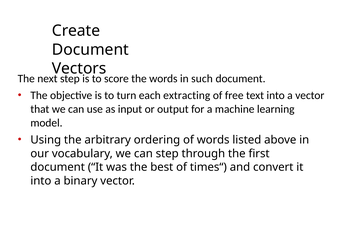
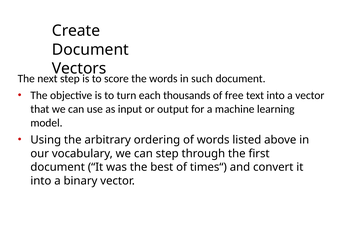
extracting: extracting -> thousands
